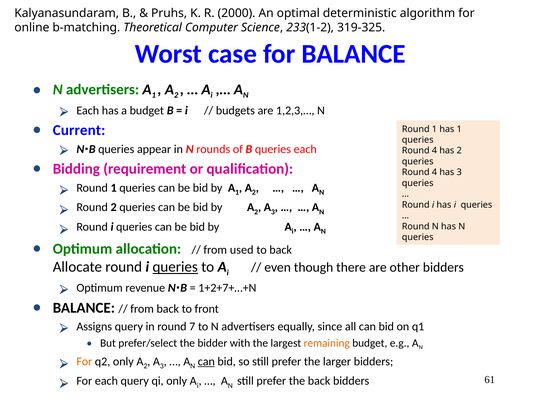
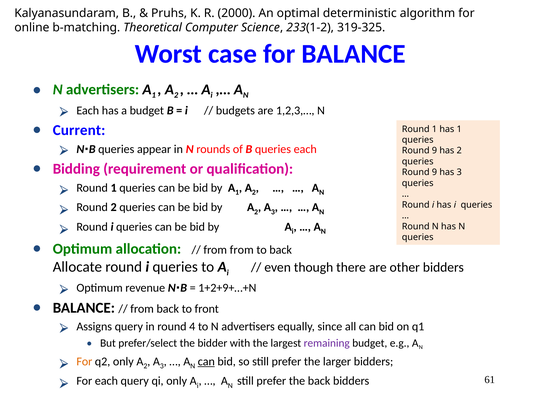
4 at (434, 151): 4 -> 9
4 at (434, 172): 4 -> 9
from used: used -> from
queries at (175, 267) underline: present -> none
1+2+7+…+N: 1+2+7+…+N -> 1+2+9+…+N
7: 7 -> 4
remaining colour: orange -> purple
